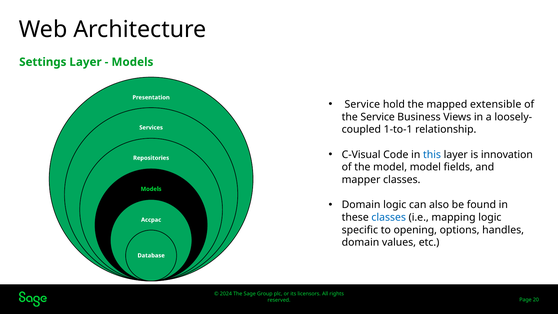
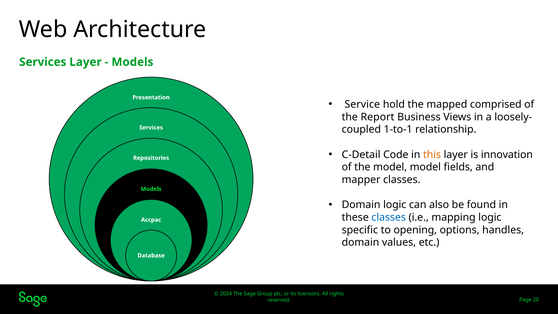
Settings at (43, 62): Settings -> Services
extensible: extensible -> comprised
the Service: Service -> Report
C-Visual: C-Visual -> C-Detail
this colour: blue -> orange
